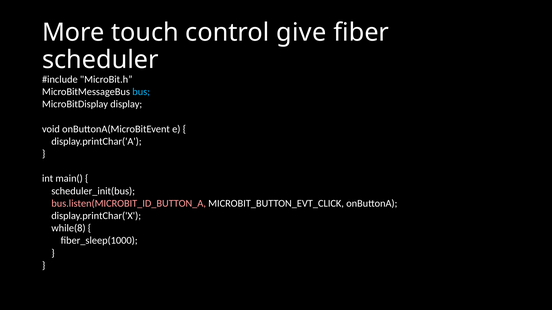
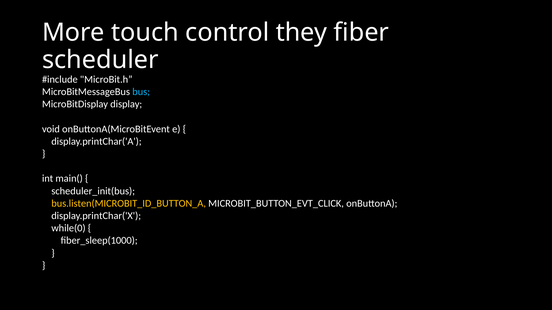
give: give -> they
bus.listen(MICROBIT_ID_BUTTON_A colour: pink -> yellow
while(8: while(8 -> while(0
